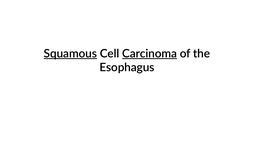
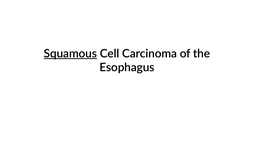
Carcinoma underline: present -> none
